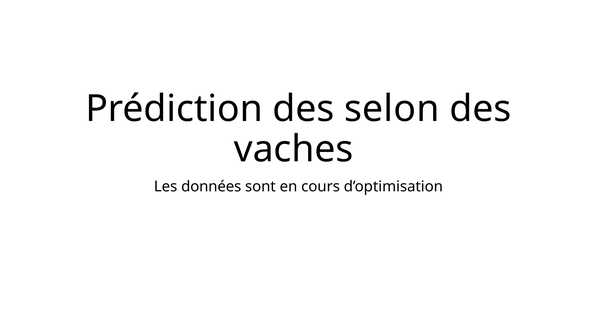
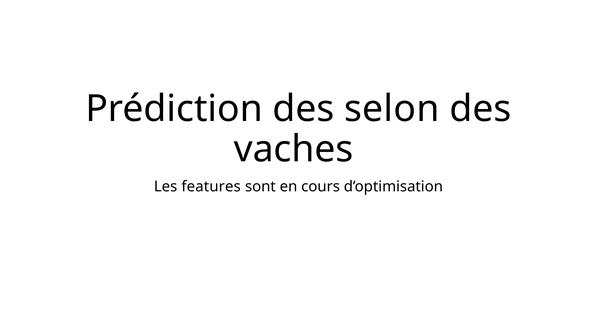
données: données -> features
